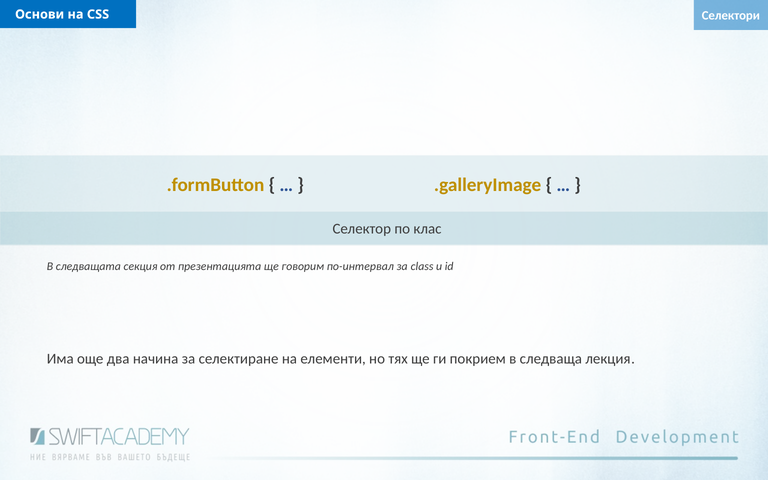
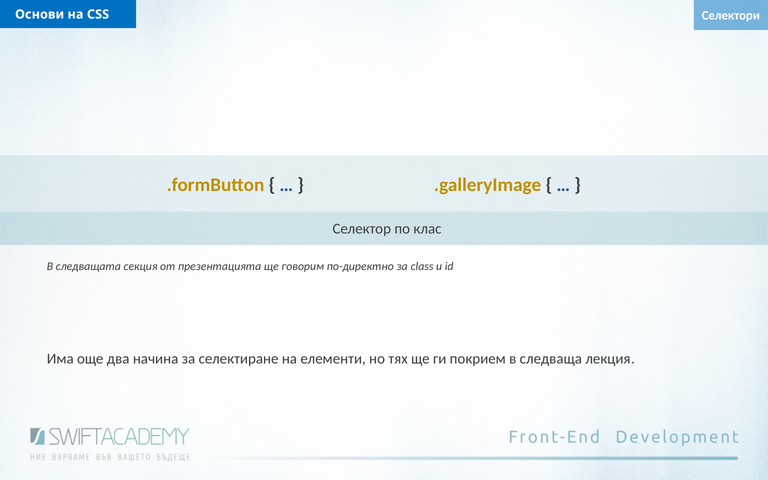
по-интервал: по-интервал -> по-директно
